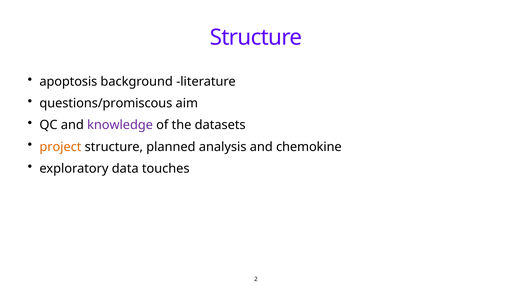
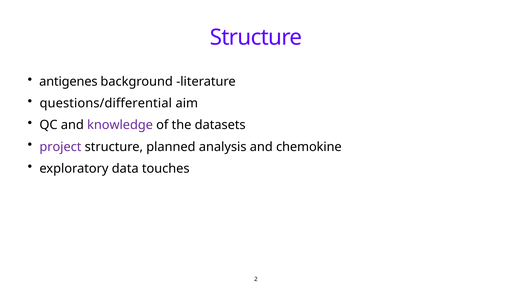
apoptosis: apoptosis -> antigenes
questions/promiscous: questions/promiscous -> questions/differential
project colour: orange -> purple
